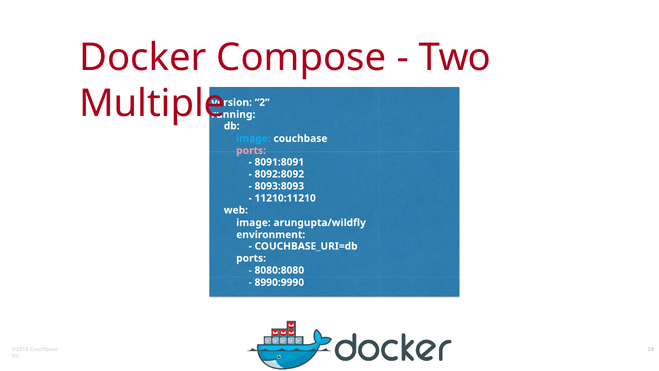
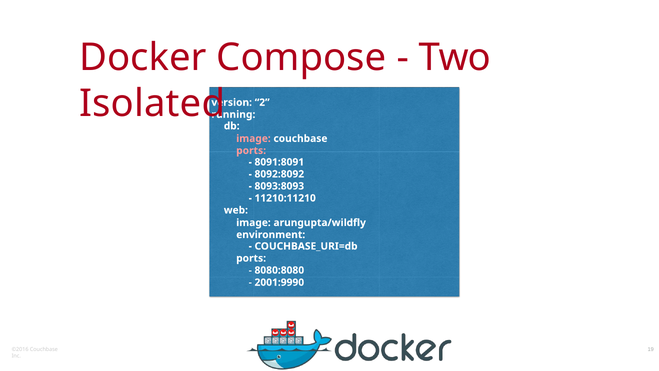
Multiple: Multiple -> Isolated
image at (253, 138) colour: light blue -> pink
8990:9990: 8990:9990 -> 2001:9990
